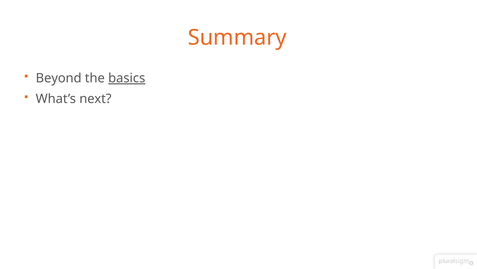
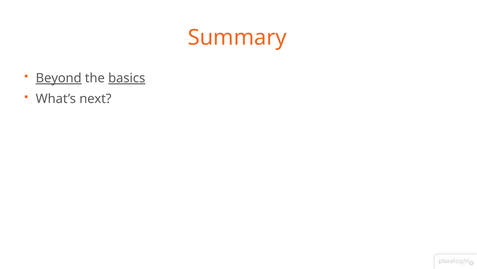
Beyond underline: none -> present
